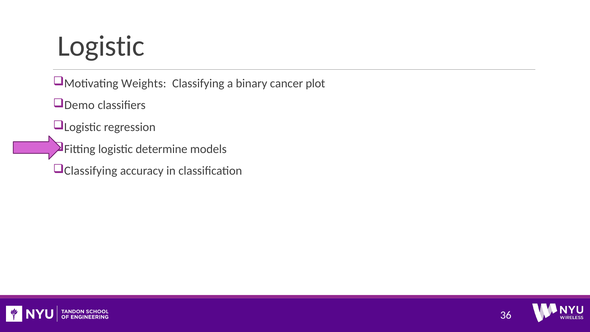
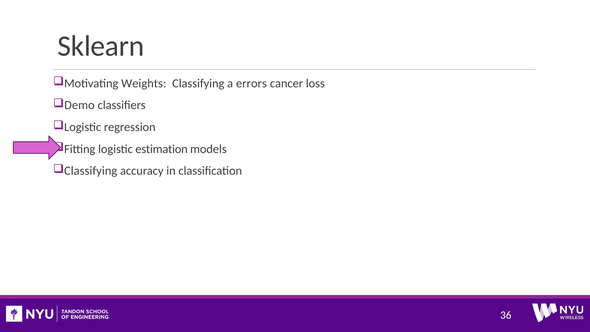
Logistic at (101, 46): Logistic -> Sklearn
binary: binary -> errors
plot: plot -> loss
determine: determine -> estimation
